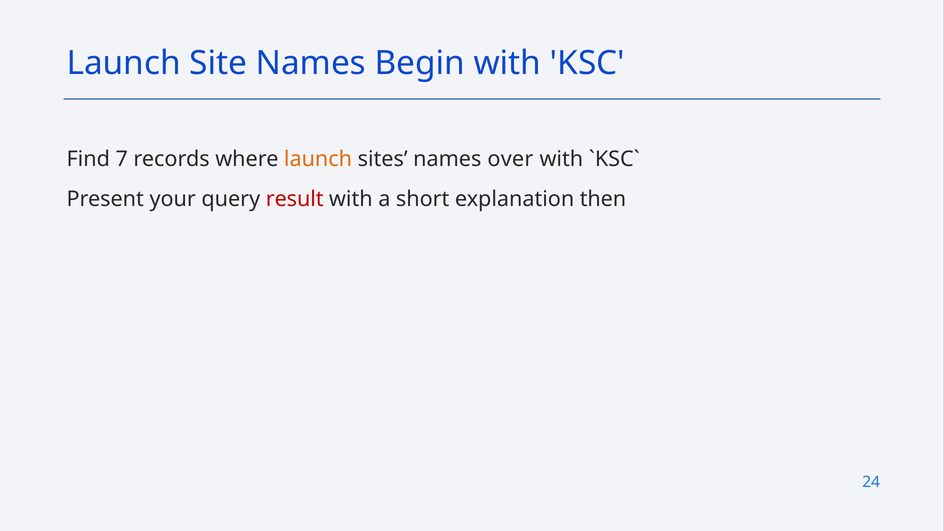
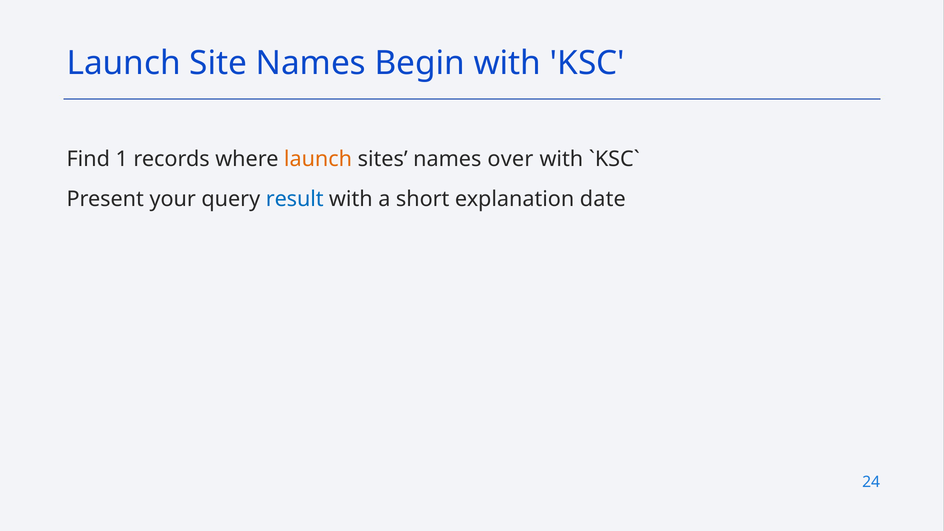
7: 7 -> 1
result colour: red -> blue
then: then -> date
